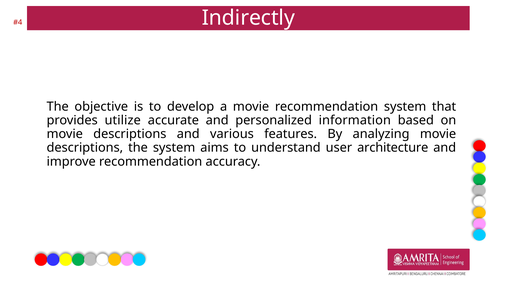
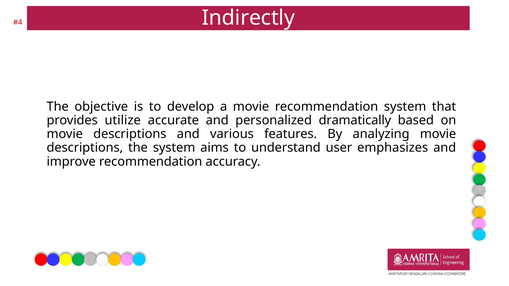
information: information -> dramatically
architecture: architecture -> emphasizes
